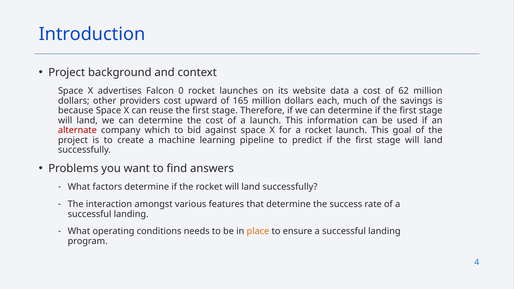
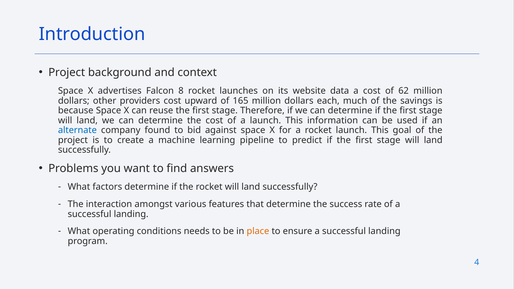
0: 0 -> 8
alternate colour: red -> blue
which: which -> found
